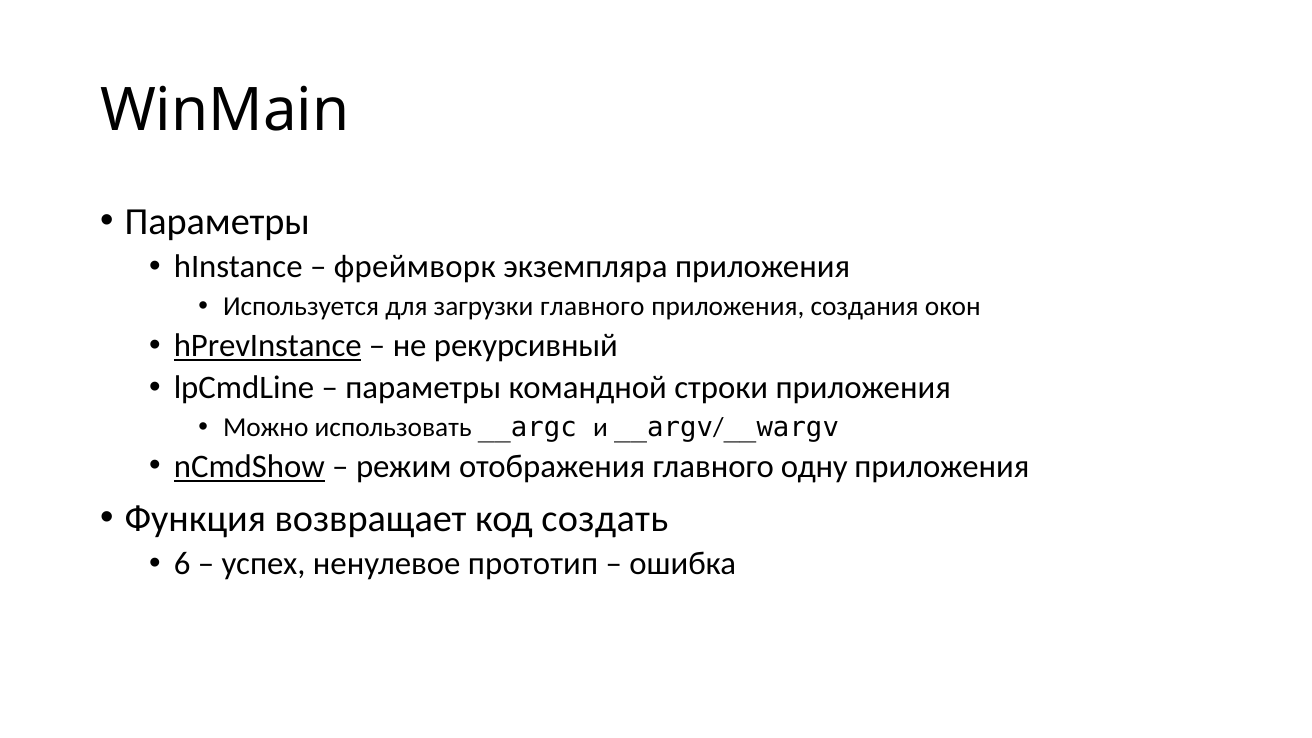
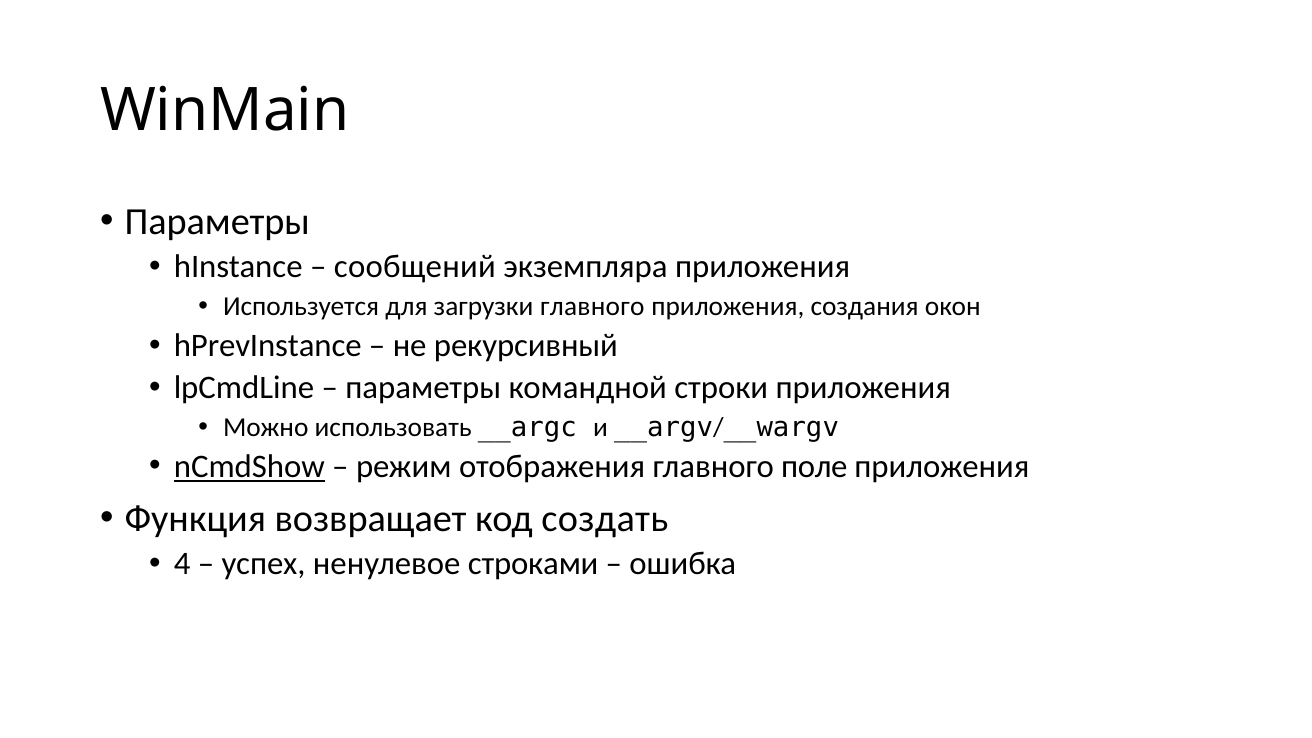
фреймворк: фреймворк -> сообщений
hPrevInstance underline: present -> none
одну: одну -> поле
6: 6 -> 4
прототип: прототип -> строками
